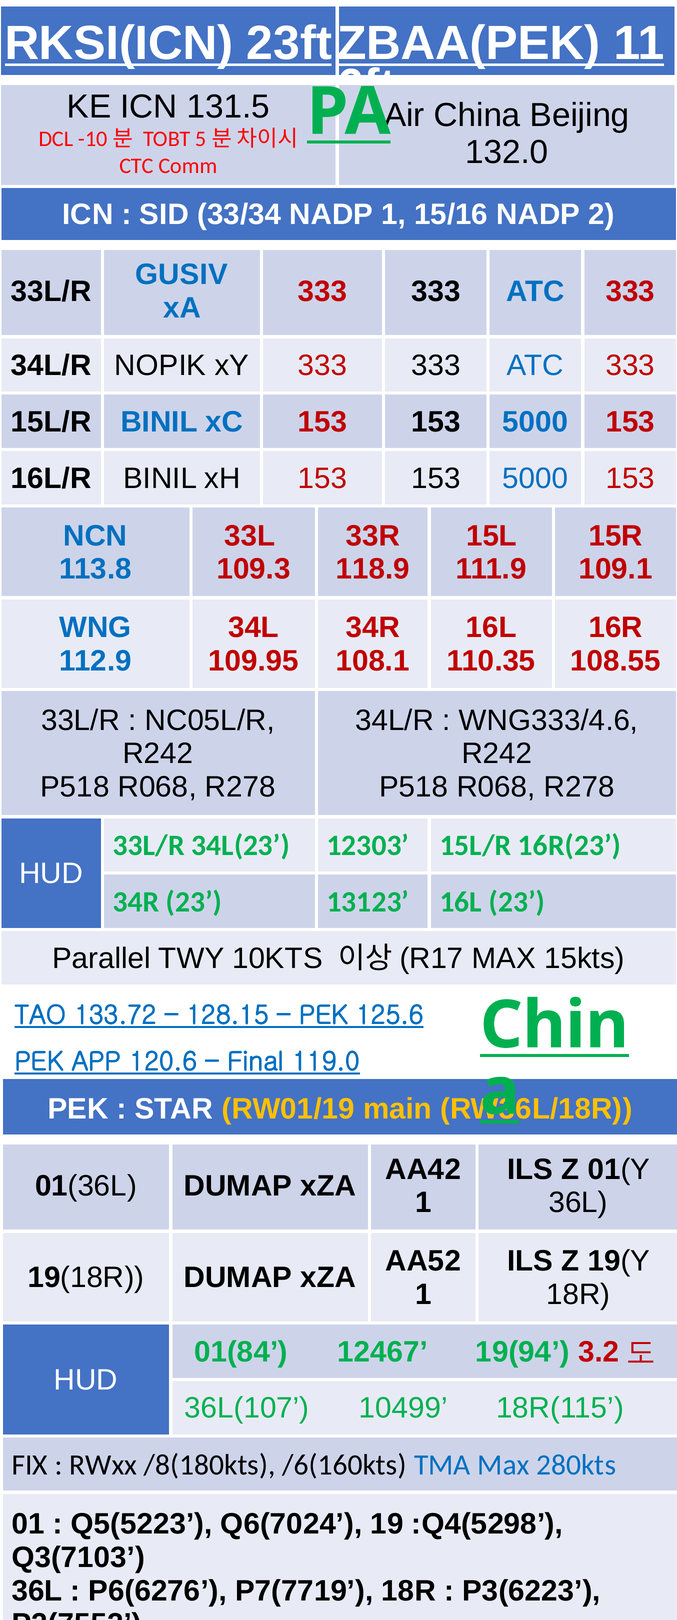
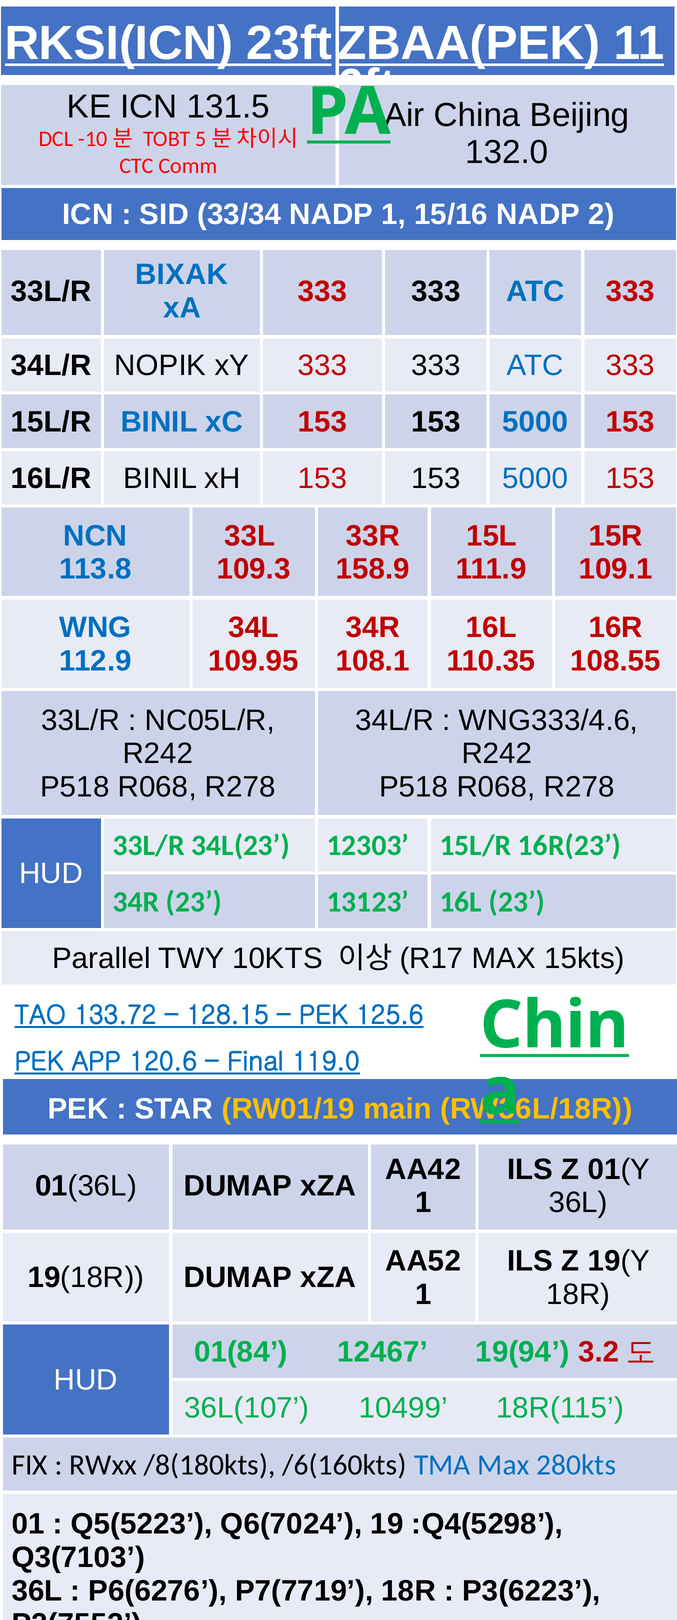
GUSIV: GUSIV -> BIXAK
118.9: 118.9 -> 158.9
